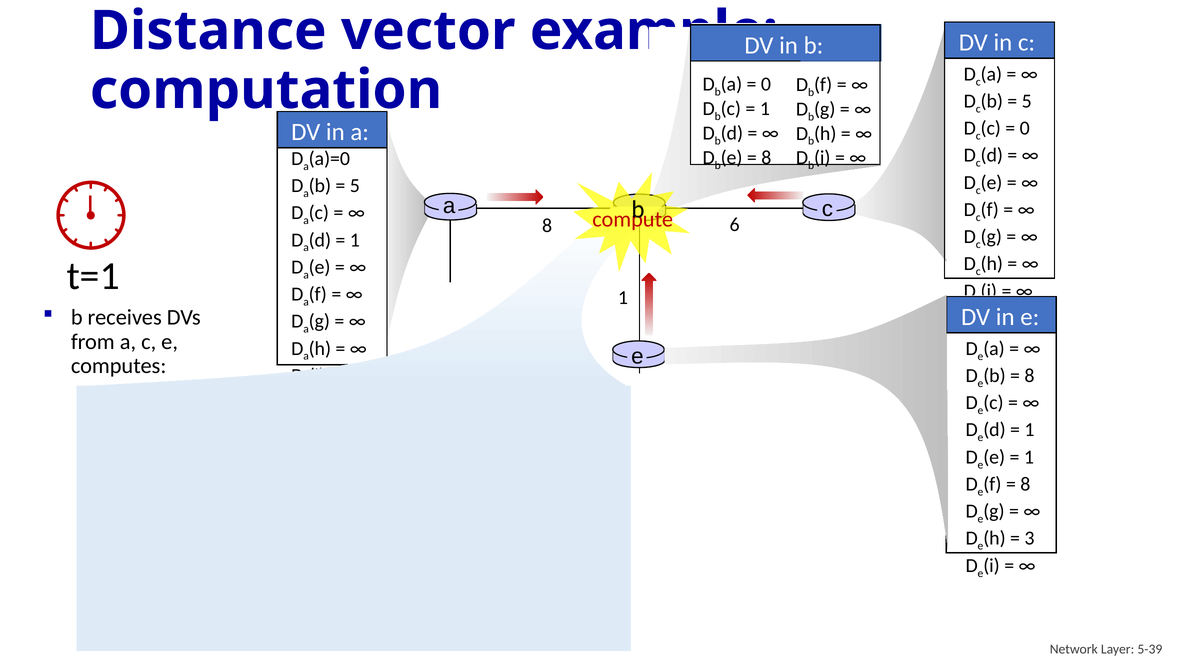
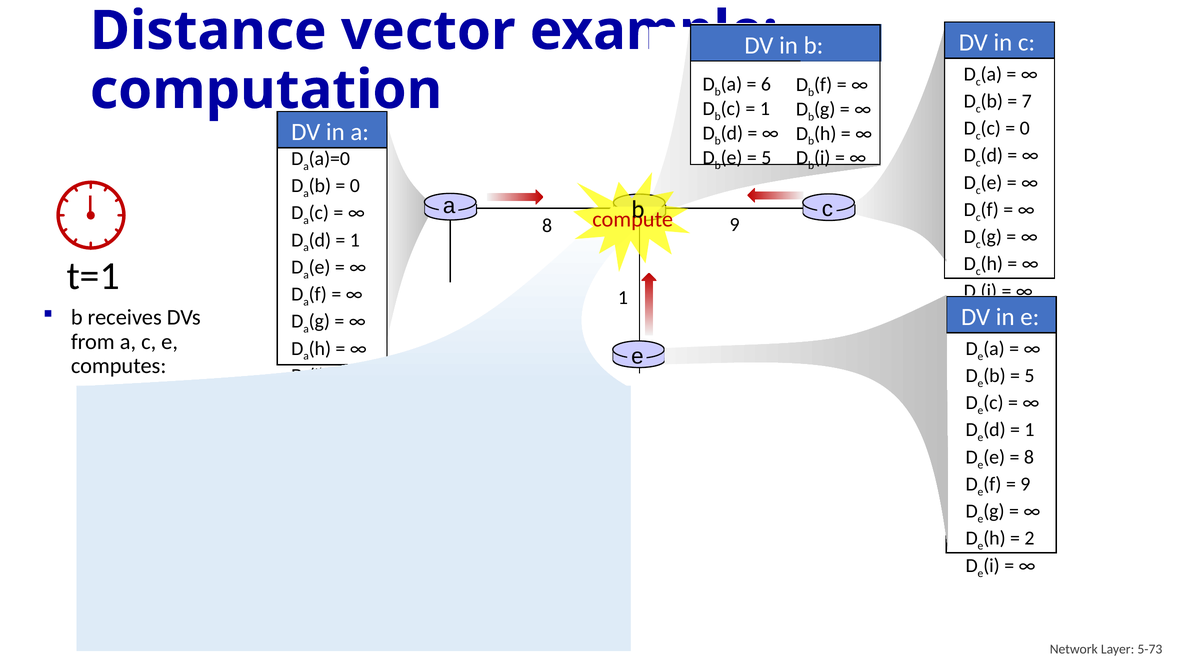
0 at (766, 84): 0 -> 6
5 at (1027, 101): 5 -> 7
8 at (766, 158): 8 -> 5
5 at (355, 186): 5 -> 0
6 at (735, 225): 6 -> 9
8 at (1029, 376): 8 -> 5
1 at (1029, 457): 1 -> 8
8 at (1025, 485): 8 -> 9
3: 3 -> 2
5-39: 5-39 -> 5-73
